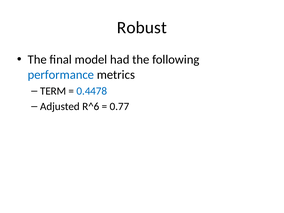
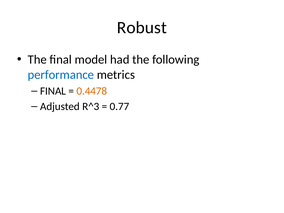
TERM at (53, 91): TERM -> FINAL
0.4478 colour: blue -> orange
R^6: R^6 -> R^3
